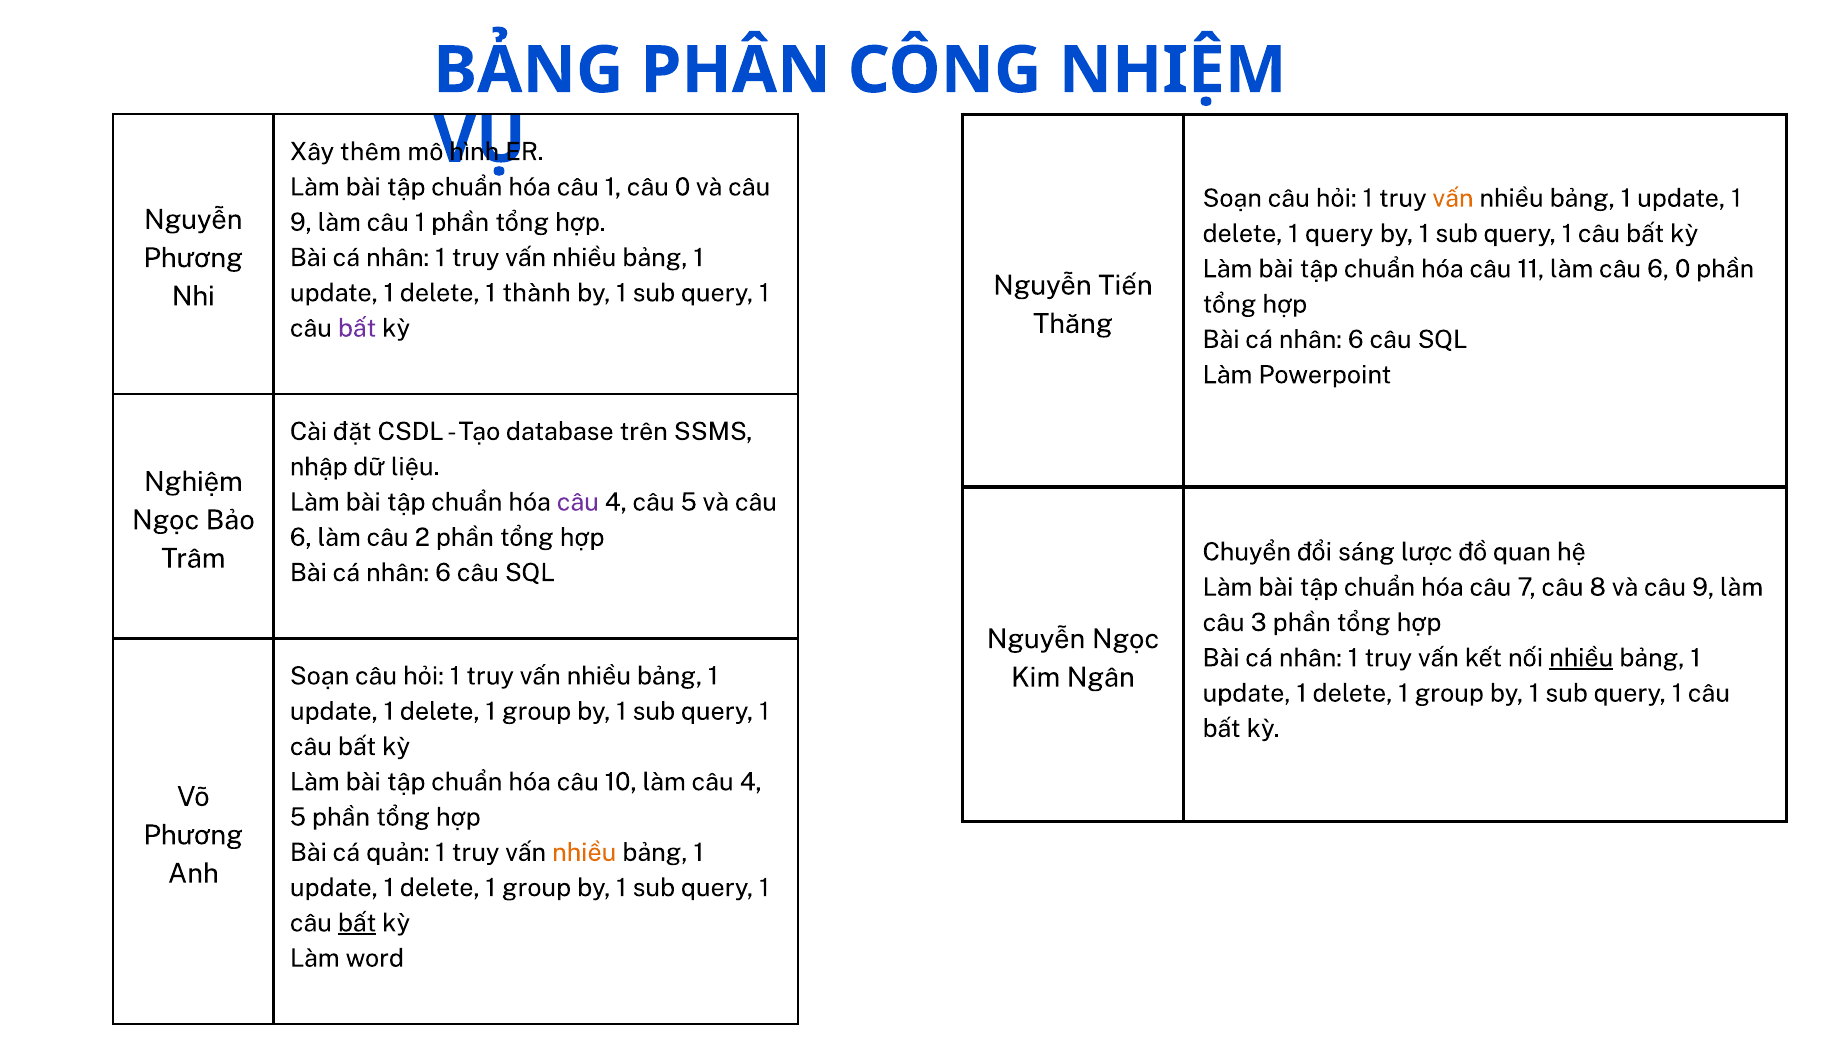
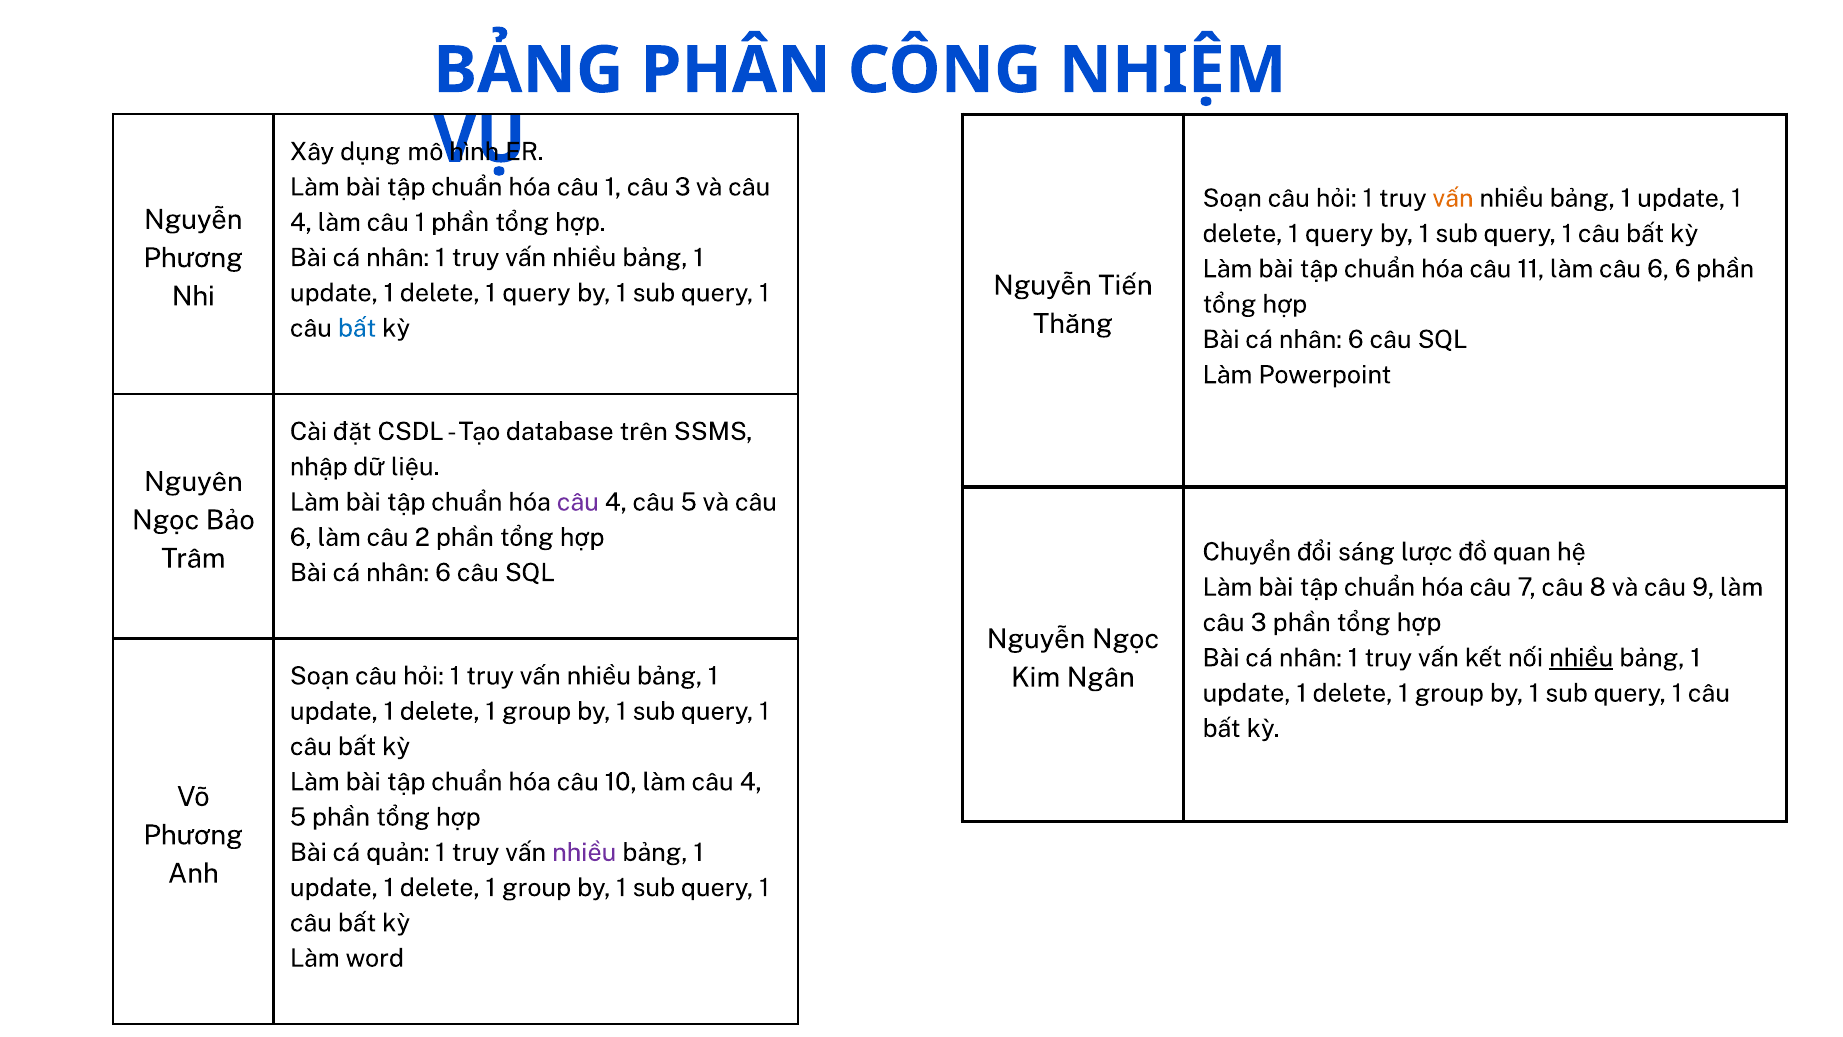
thêm: thêm -> dụng
1 câu 0: 0 -> 3
9 at (301, 222): 9 -> 4
6 0: 0 -> 6
thành at (536, 293): thành -> query
bất at (357, 328) colour: purple -> blue
Nghiệm: Nghiệm -> Nguyên
nhiều at (584, 852) colour: orange -> purple
bất at (357, 923) underline: present -> none
